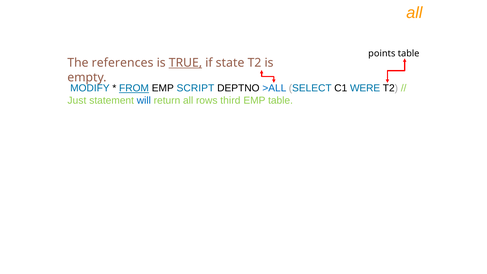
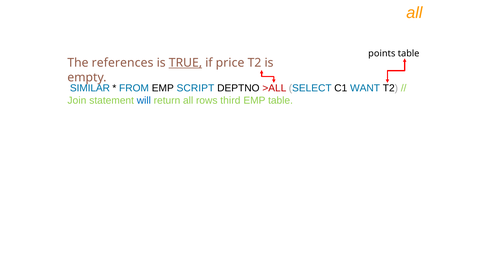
state: state -> price
MODIFY: MODIFY -> SIMILAR
FROM underline: present -> none
>ALL colour: blue -> red
WERE: WERE -> WANT
Just: Just -> Join
